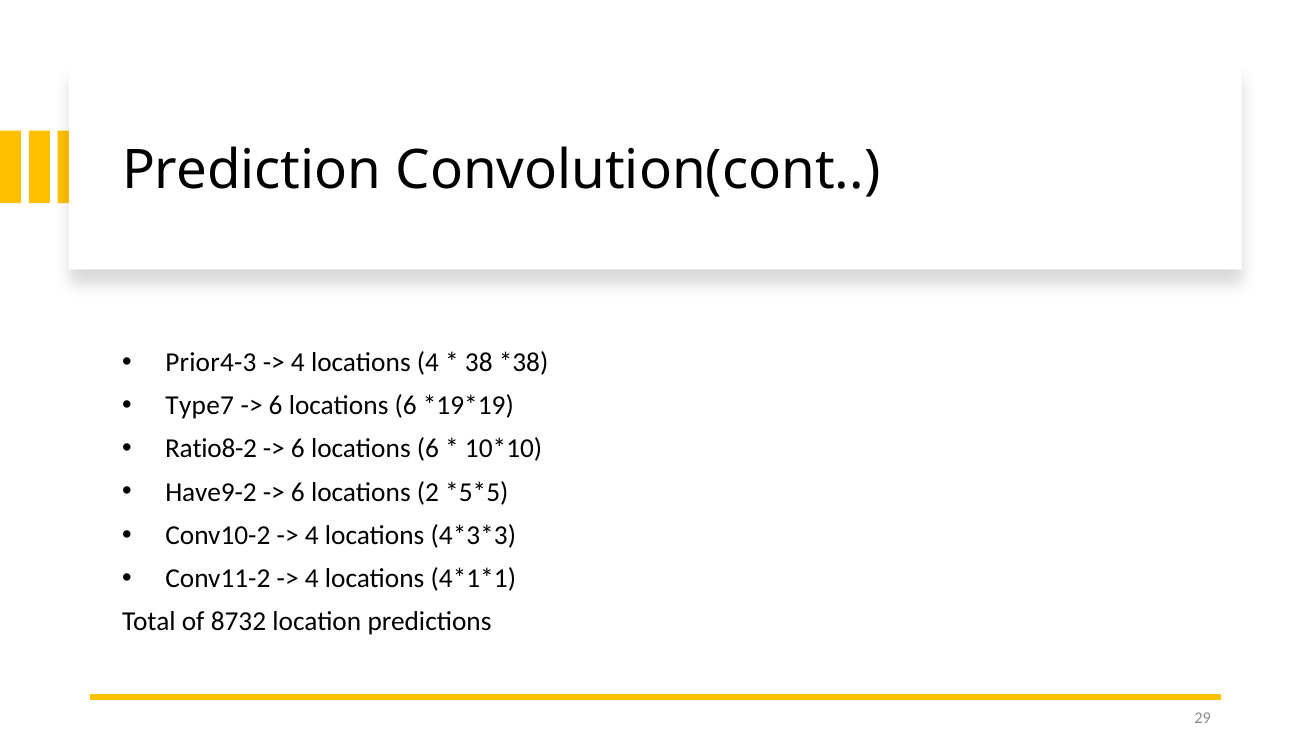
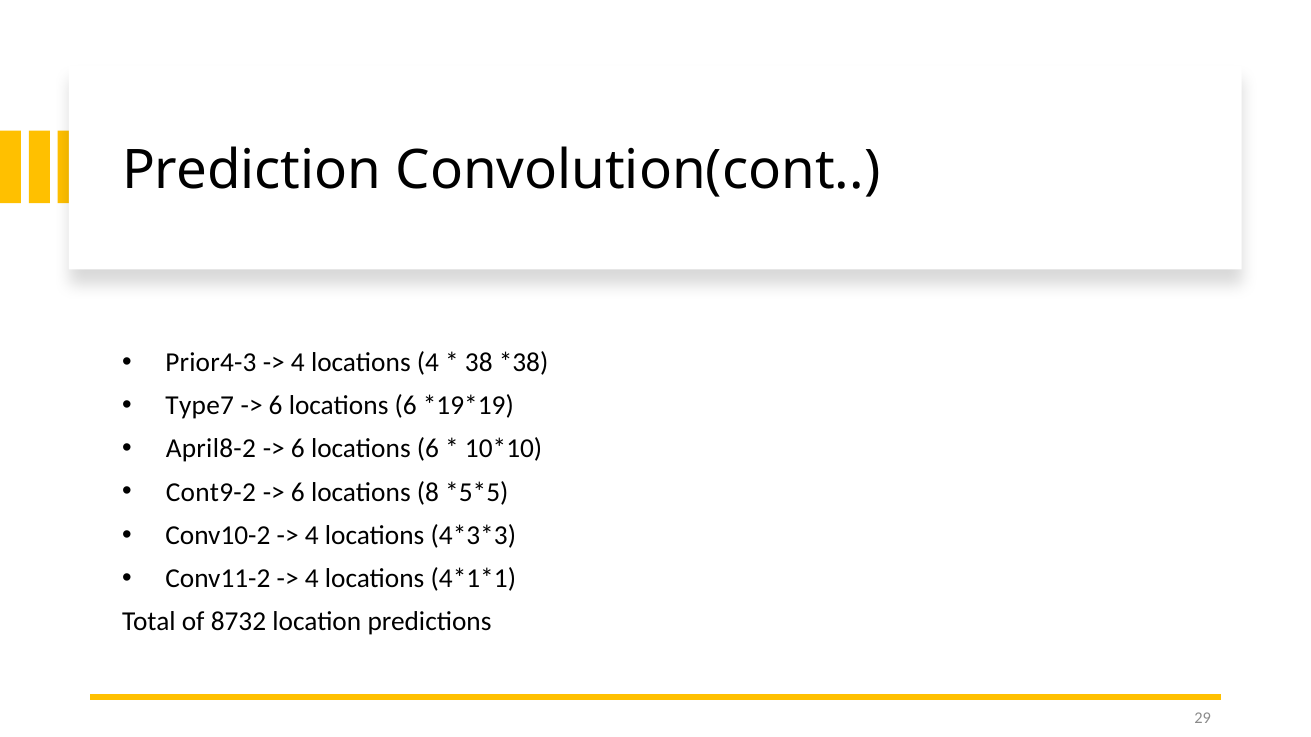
Ratio8-2: Ratio8-2 -> April8-2
Have9-2: Have9-2 -> Cont9-2
2: 2 -> 8
